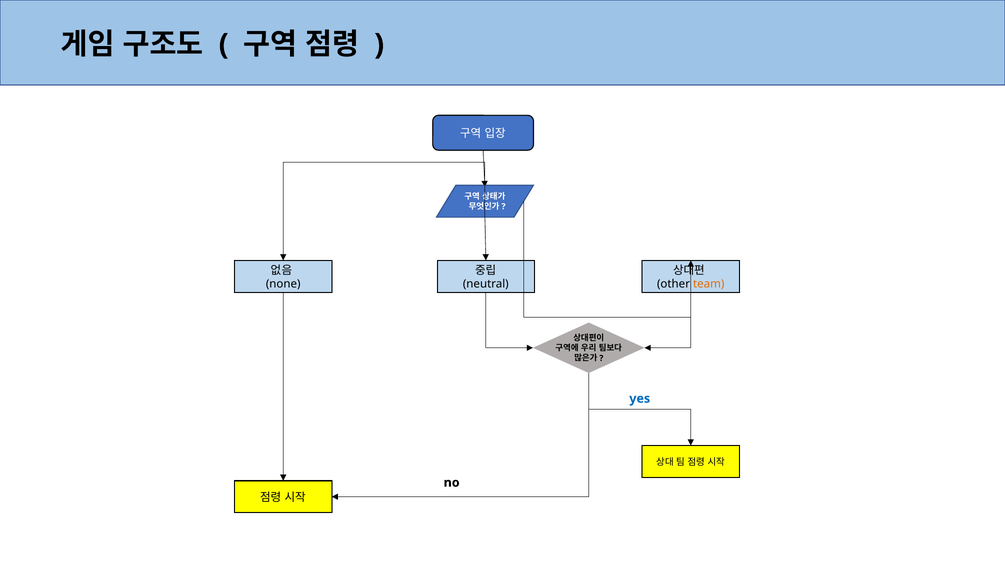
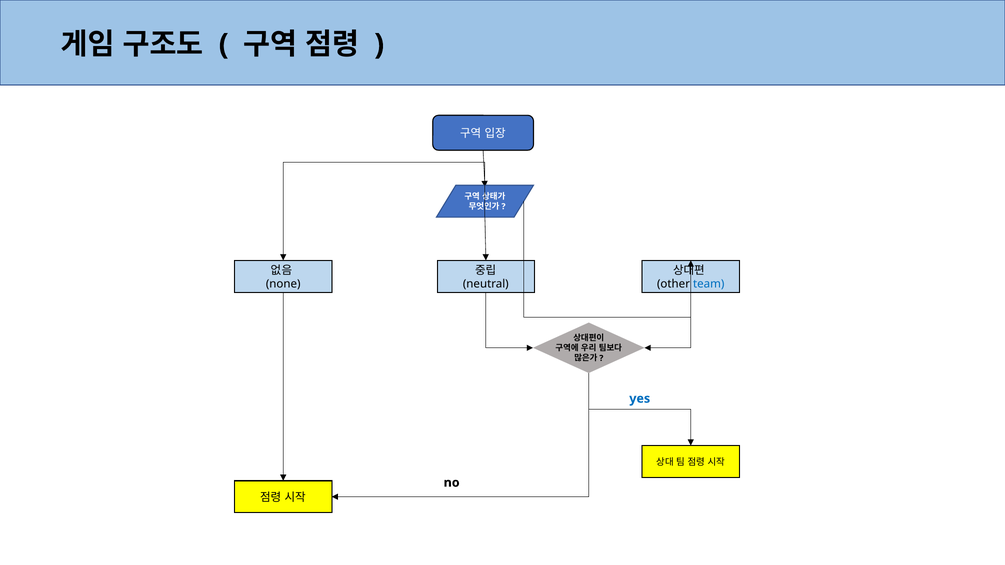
team colour: orange -> blue
